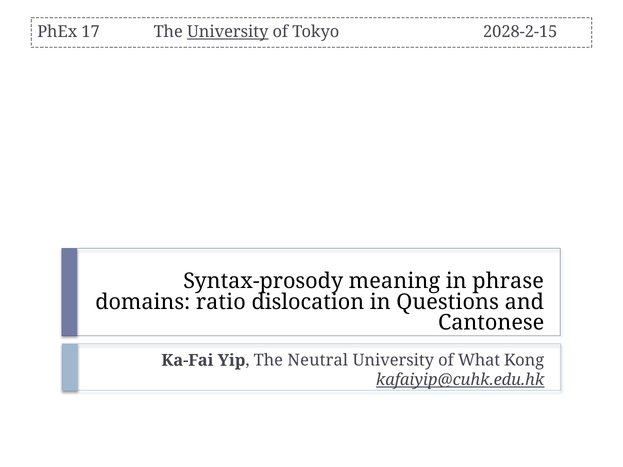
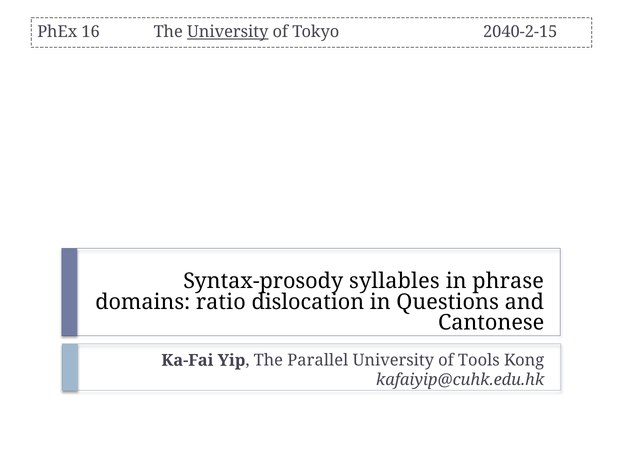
17: 17 -> 16
2028-2-15: 2028-2-15 -> 2040-2-15
meaning: meaning -> syllables
Neutral: Neutral -> Parallel
What: What -> Tools
kafaiyip@cuhk.edu.hk underline: present -> none
